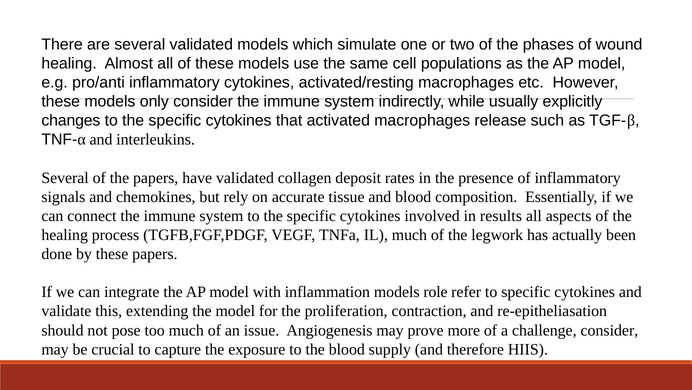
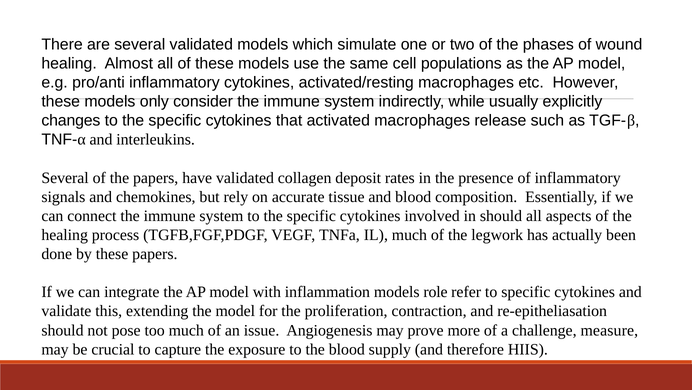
in results: results -> should
challenge consider: consider -> measure
